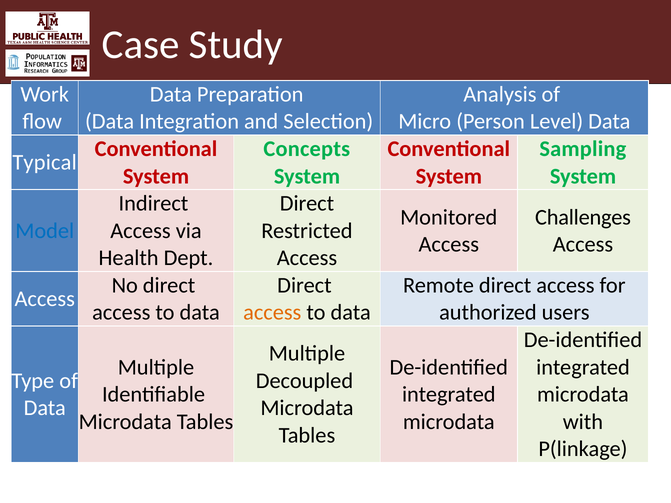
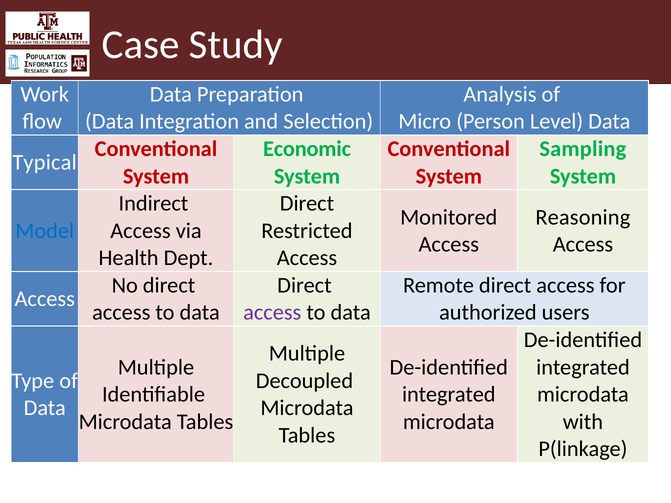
Concepts: Concepts -> Economic
Challenges: Challenges -> Reasoning
access at (272, 313) colour: orange -> purple
